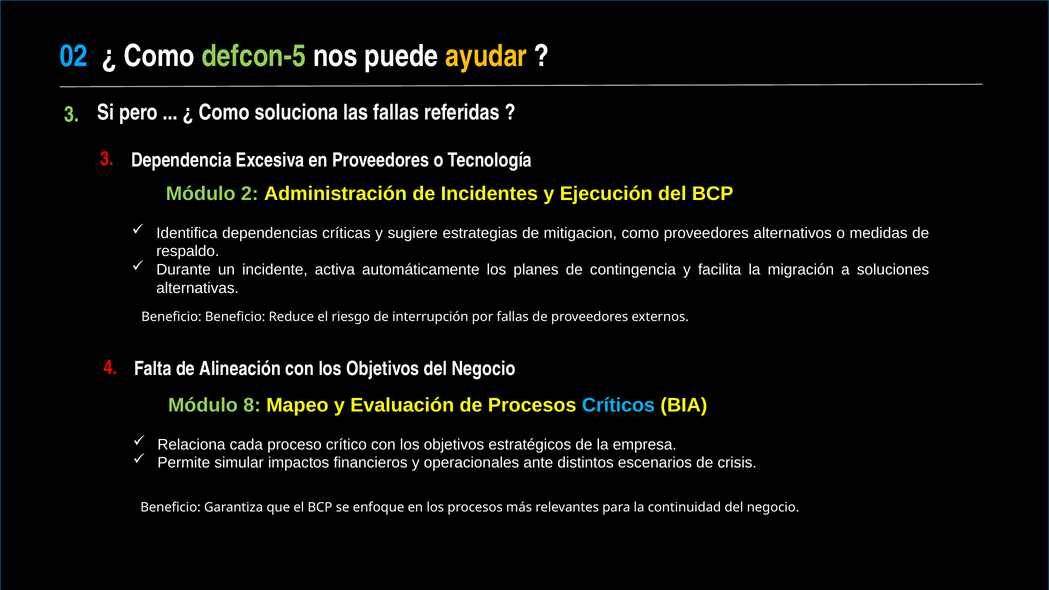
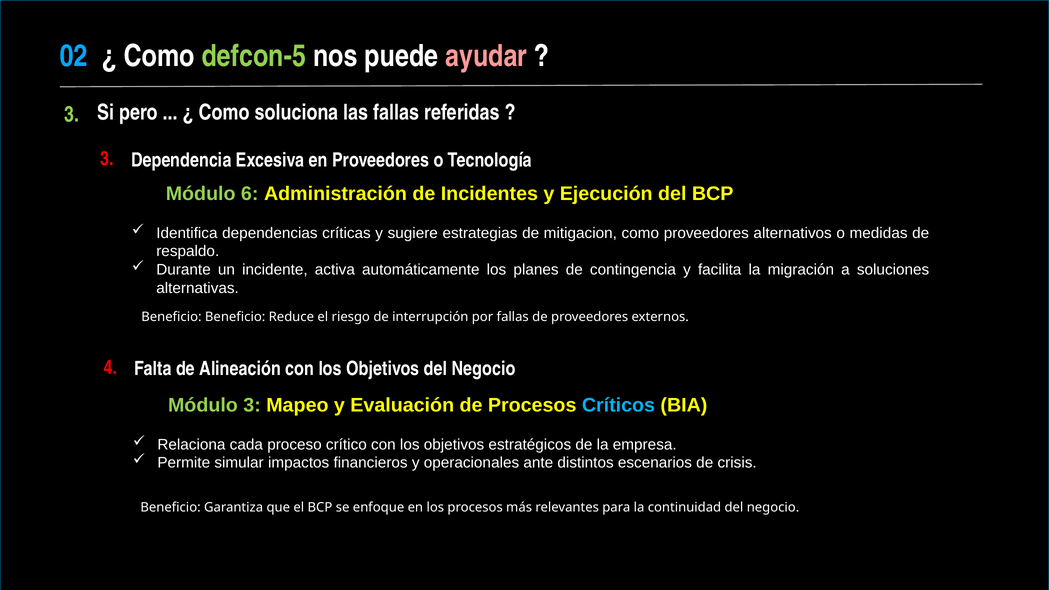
ayudar colour: yellow -> pink
2: 2 -> 6
Módulo 8: 8 -> 3
